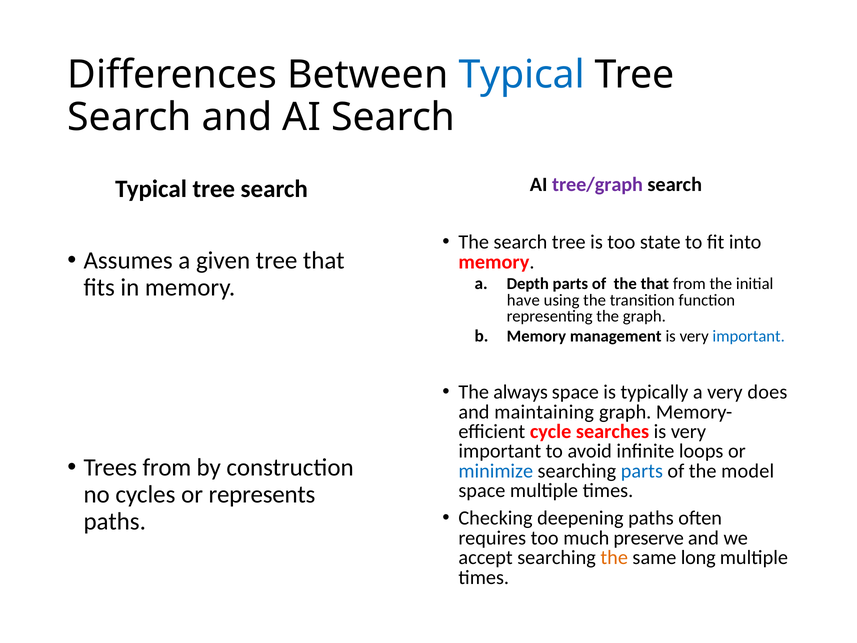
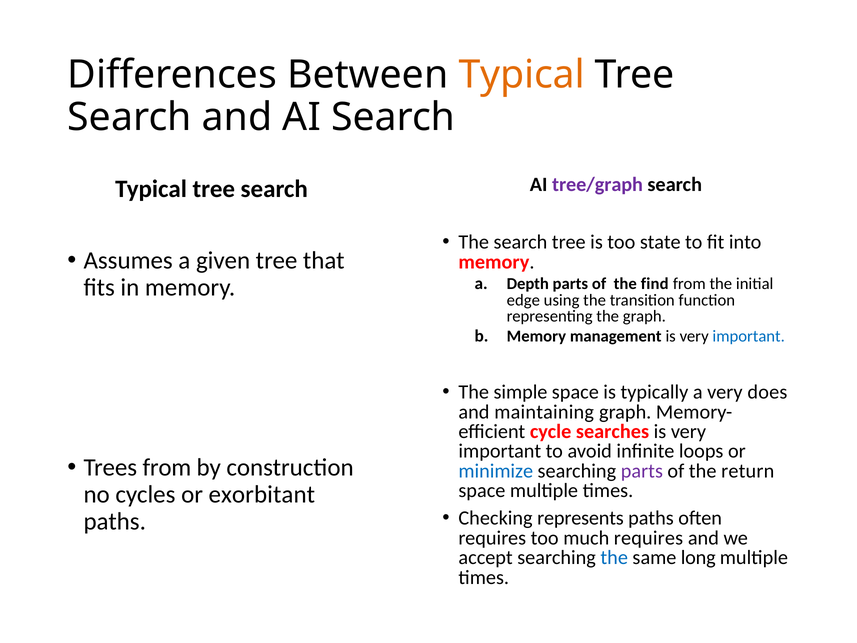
Typical at (522, 75) colour: blue -> orange
the that: that -> find
have: have -> edge
always: always -> simple
parts at (642, 471) colour: blue -> purple
model: model -> return
represents: represents -> exorbitant
deepening: deepening -> represents
much preserve: preserve -> requires
the at (614, 557) colour: orange -> blue
